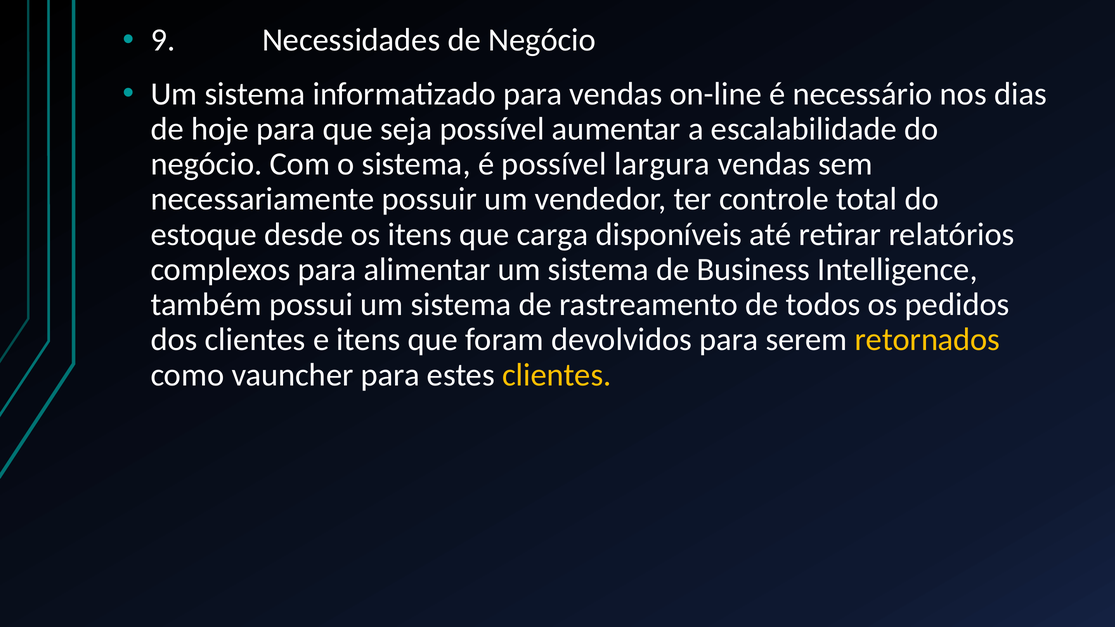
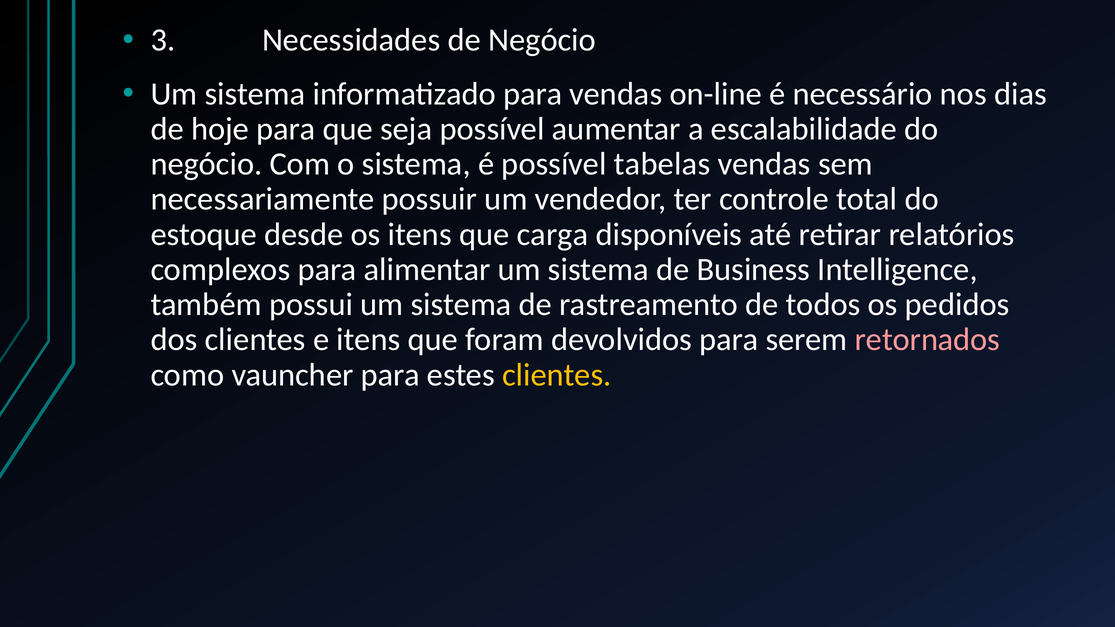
9: 9 -> 3
largura: largura -> tabelas
retornados colour: yellow -> pink
